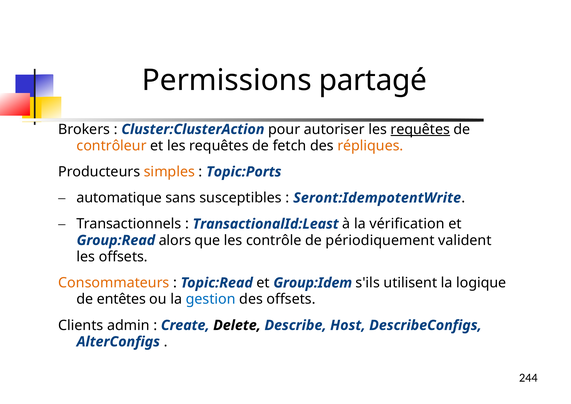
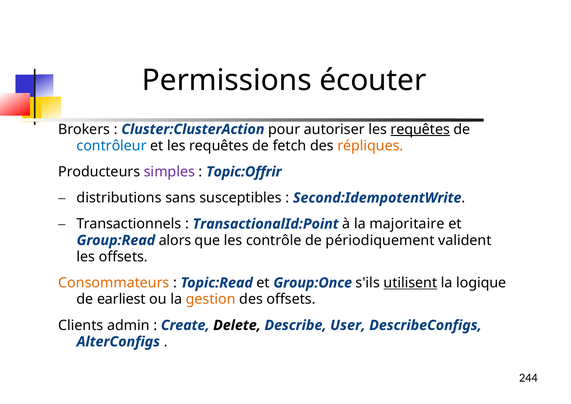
partagé: partagé -> écouter
contrôleur colour: orange -> blue
simples colour: orange -> purple
Topic:Ports: Topic:Ports -> Topic:Offrir
automatique: automatique -> distributions
Seront:IdempotentWrite: Seront:IdempotentWrite -> Second:IdempotentWrite
TransactionalId:Least: TransactionalId:Least -> TransactionalId:Point
vérification: vérification -> majoritaire
Group:Idem: Group:Idem -> Group:Once
utilisent underline: none -> present
entêtes: entêtes -> earliest
gestion colour: blue -> orange
Host: Host -> User
